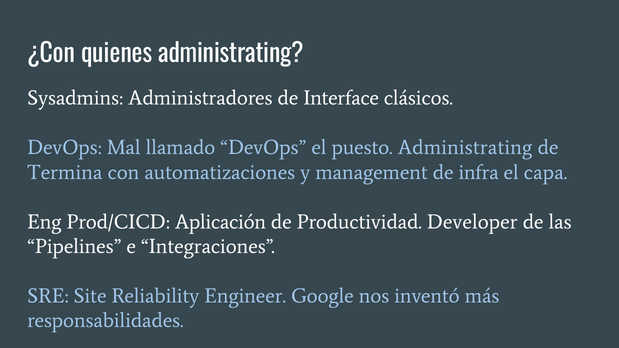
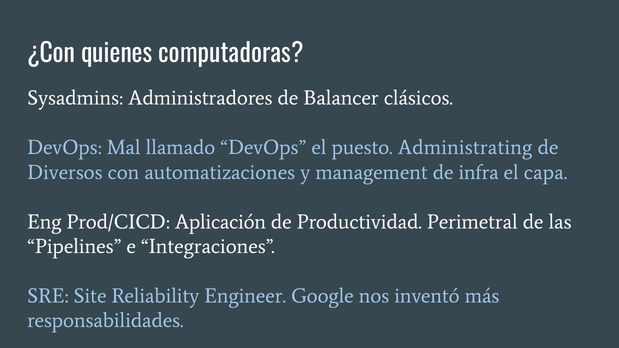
quienes administrating: administrating -> computadoras
Interface: Interface -> Balancer
Termina: Termina -> Diversos
Developer: Developer -> Perimetral
